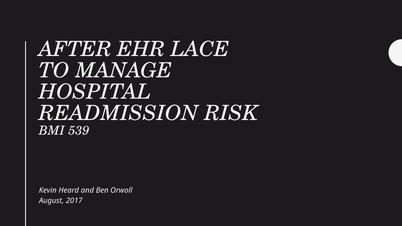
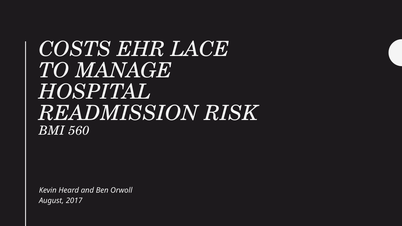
AFTER: AFTER -> COSTS
539: 539 -> 560
